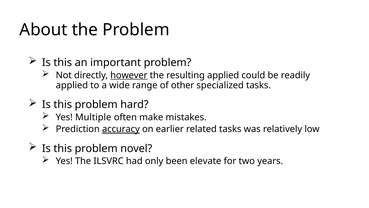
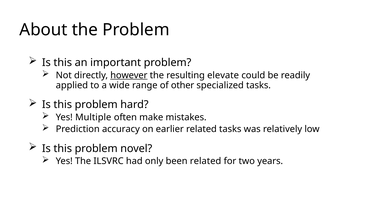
resulting applied: applied -> elevate
accuracy underline: present -> none
been elevate: elevate -> related
